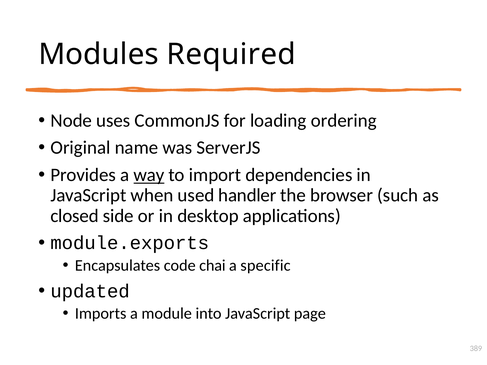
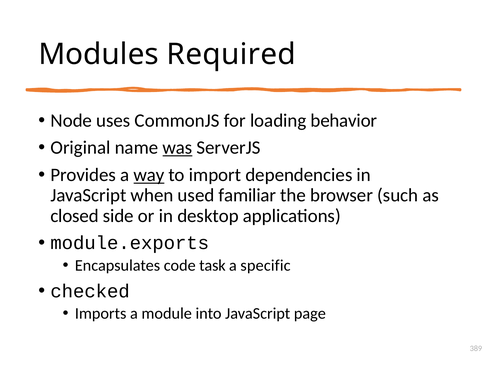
ordering: ordering -> behavior
was underline: none -> present
handler: handler -> familiar
chai: chai -> task
updated: updated -> checked
